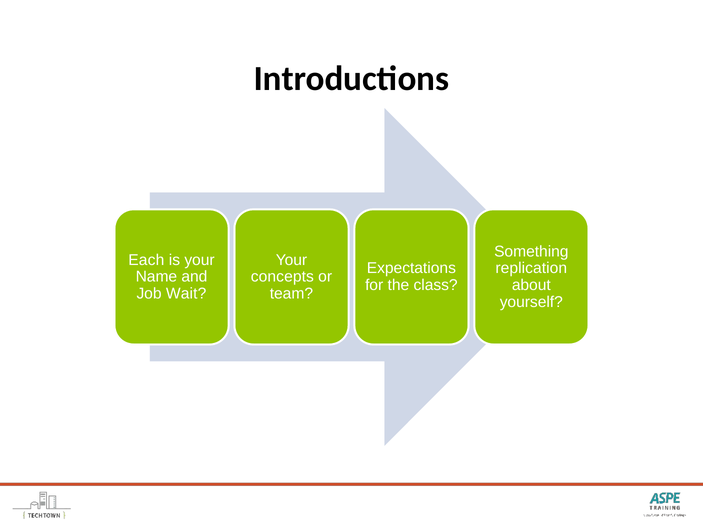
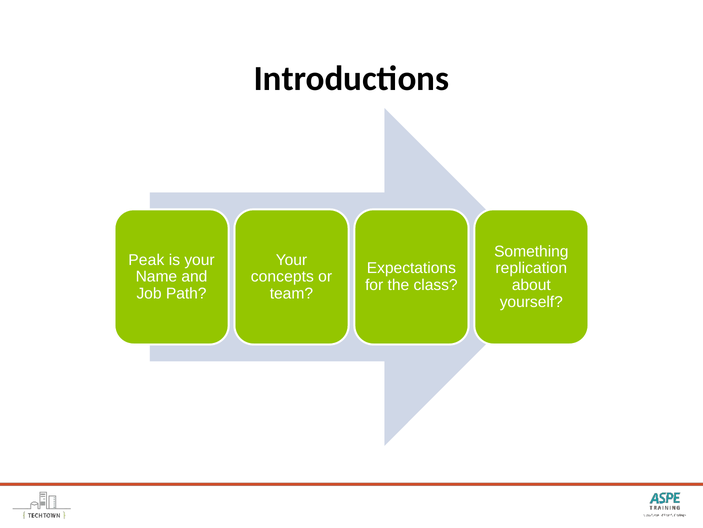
Each: Each -> Peak
Wait: Wait -> Path
